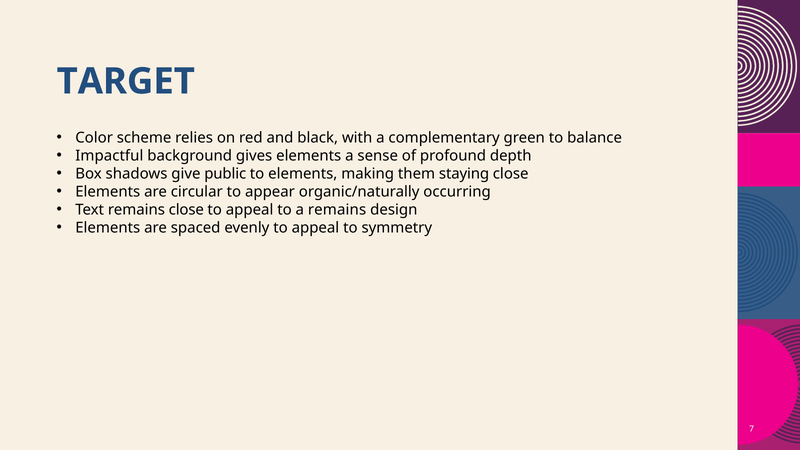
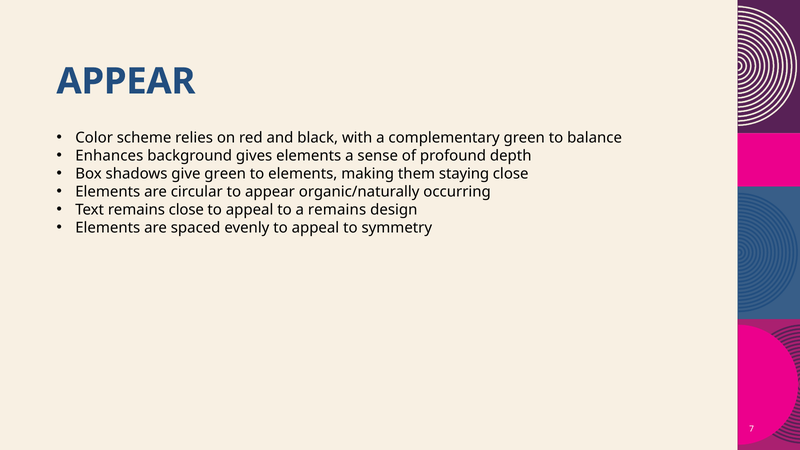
TARGET at (126, 81): TARGET -> APPEAR
Impactful: Impactful -> Enhances
give public: public -> green
